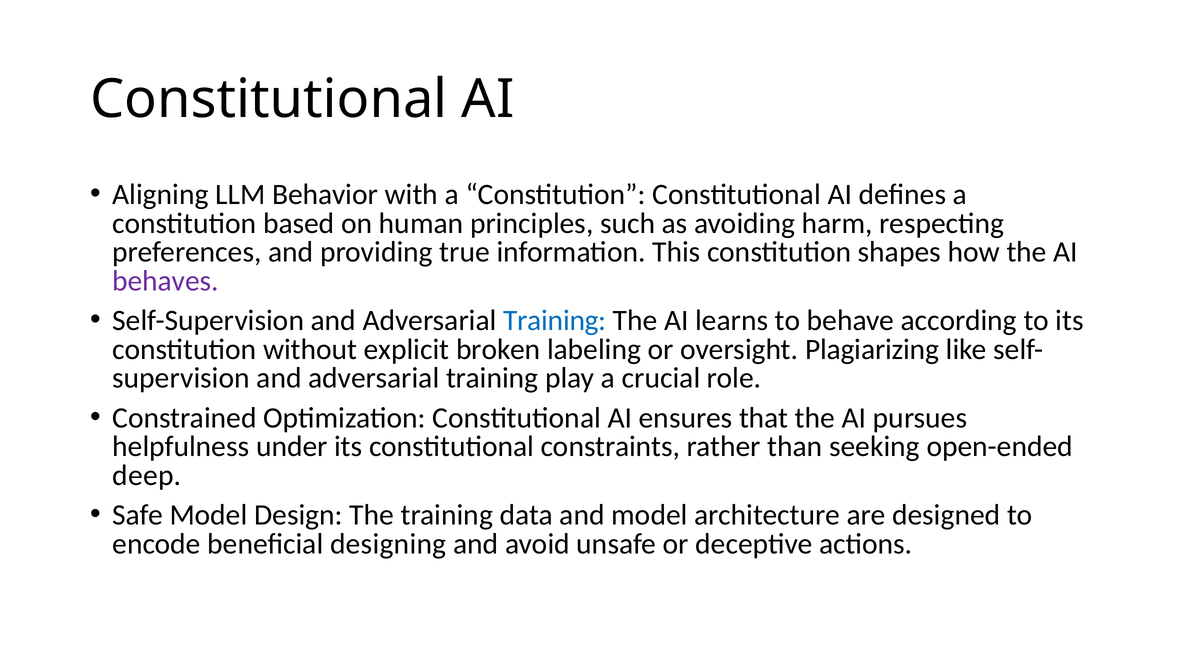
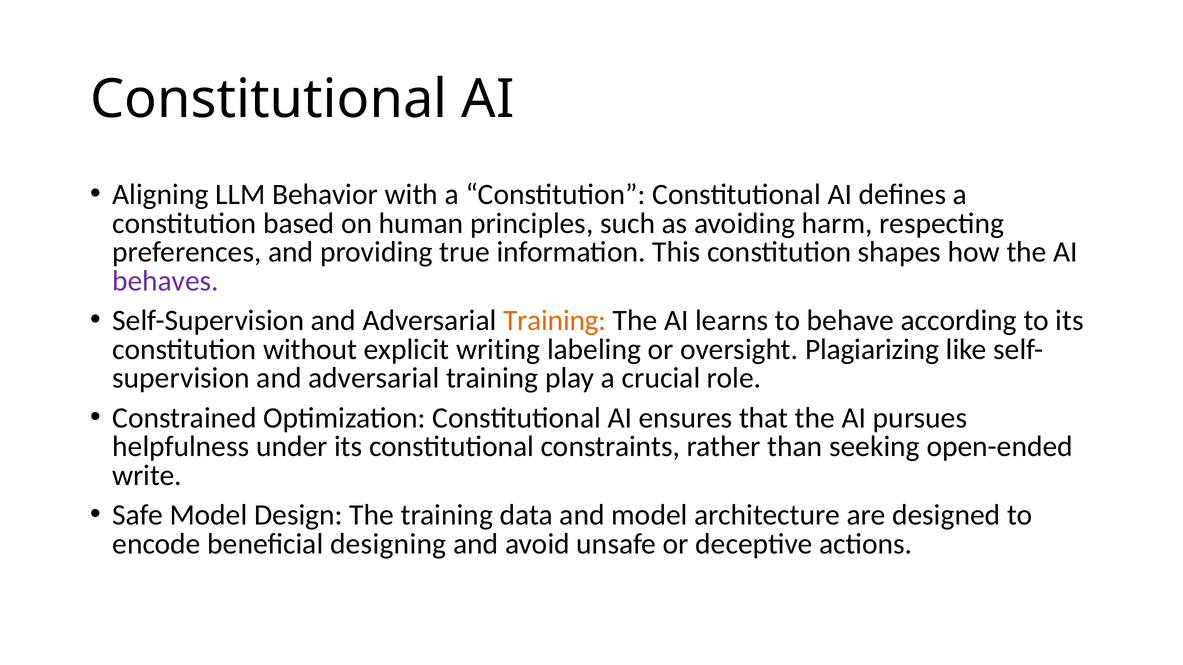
Training at (555, 321) colour: blue -> orange
broken: broken -> writing
deep: deep -> write
